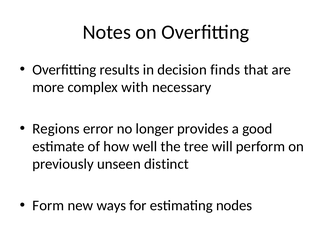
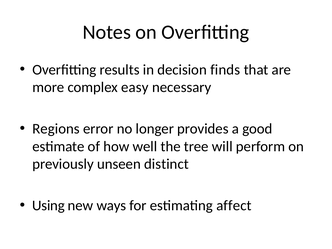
with: with -> easy
Form: Form -> Using
nodes: nodes -> affect
